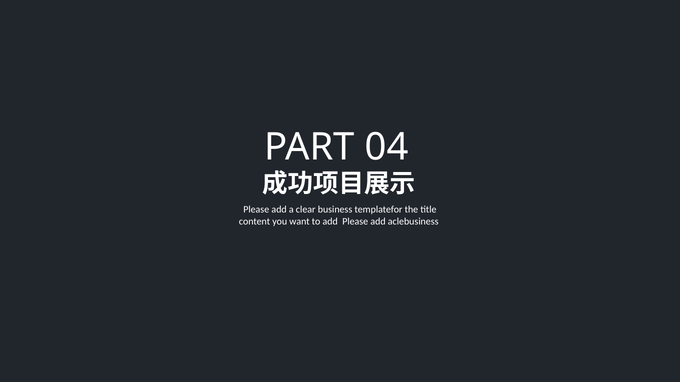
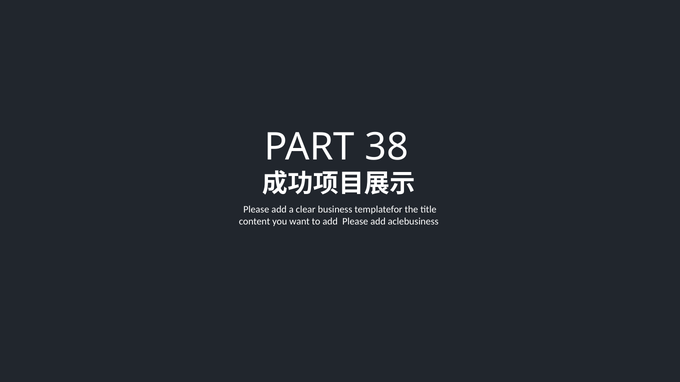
04: 04 -> 38
